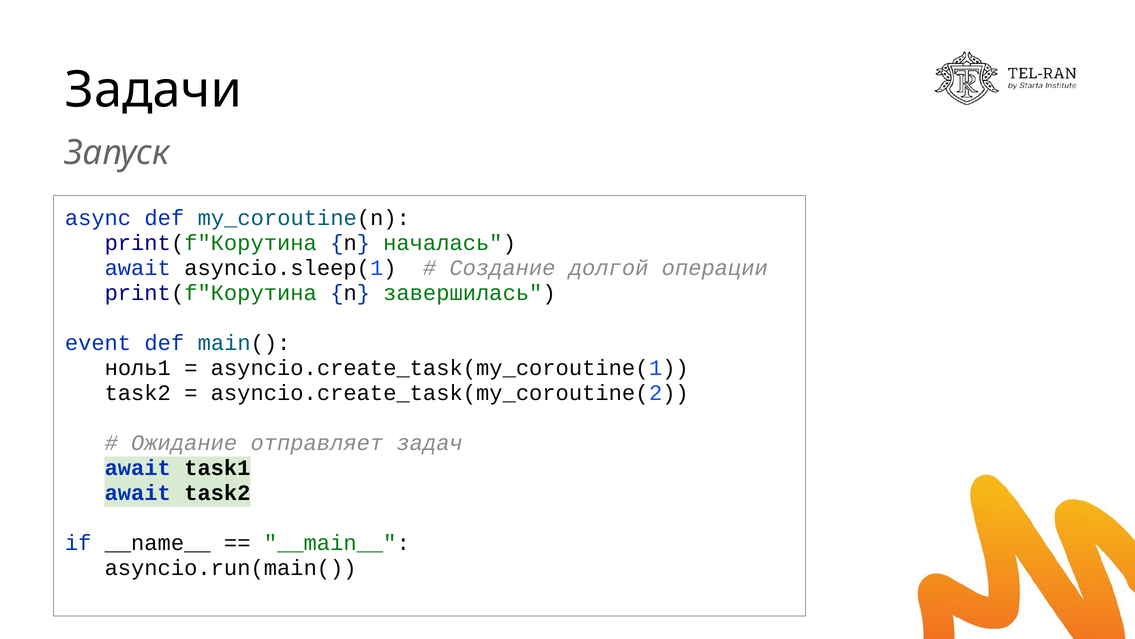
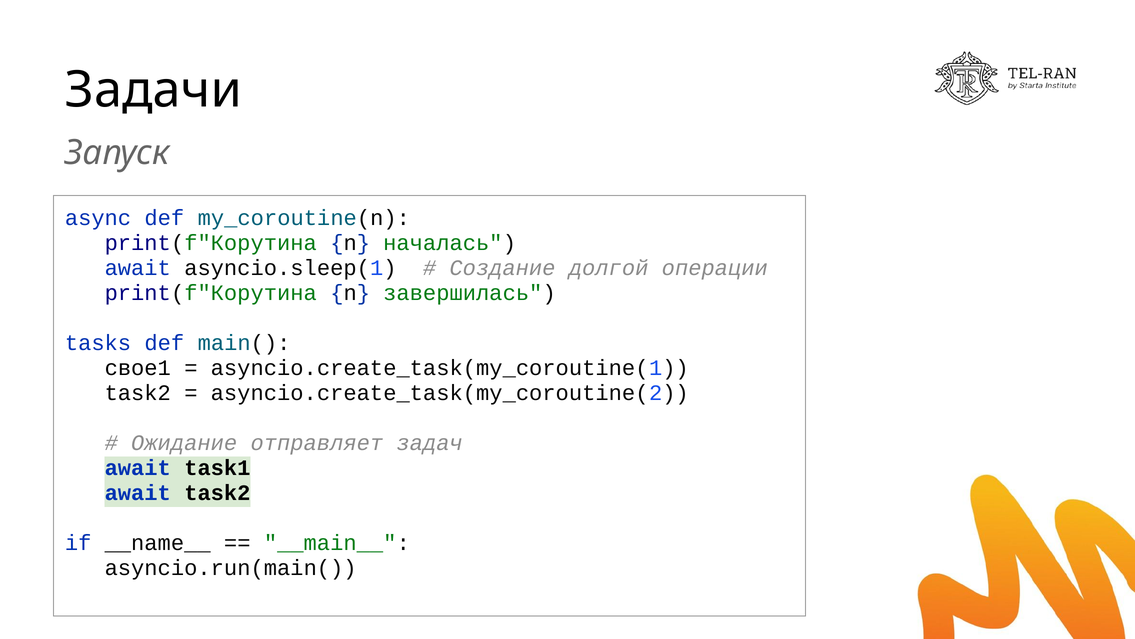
event: event -> tasks
ноль1: ноль1 -> свое1
